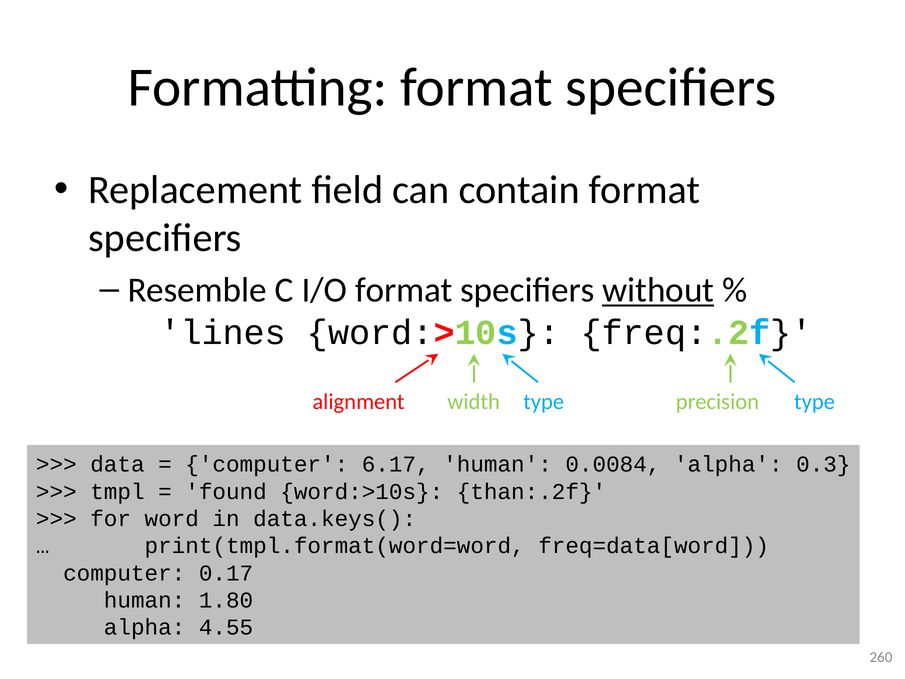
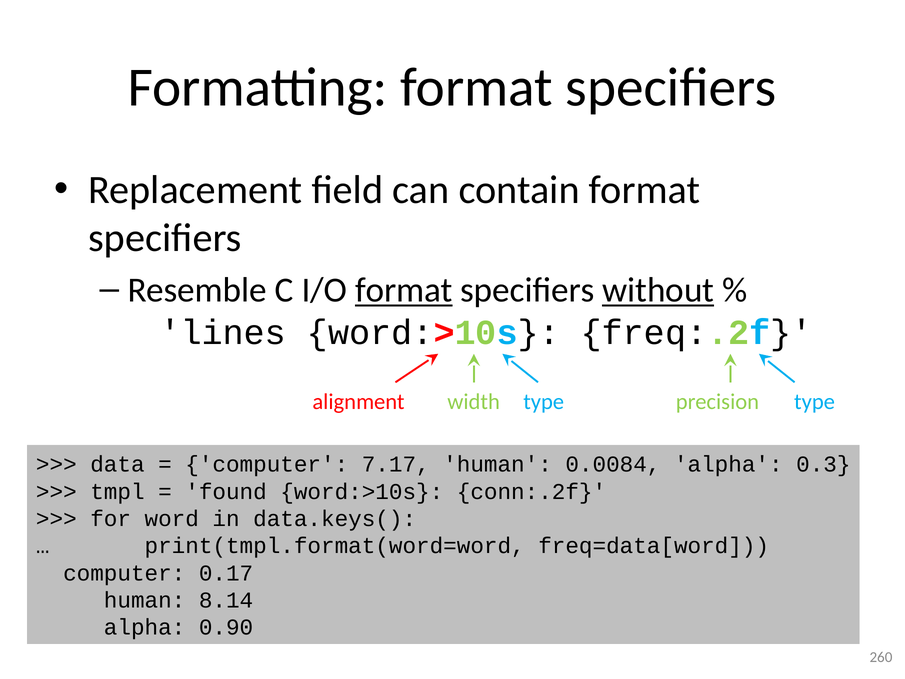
format at (404, 290) underline: none -> present
6.17: 6.17 -> 7.17
than:.2f: than:.2f -> conn:.2f
1.80: 1.80 -> 8.14
4.55: 4.55 -> 0.90
